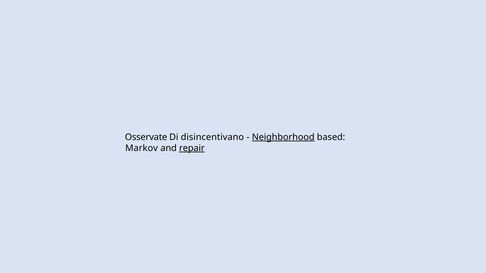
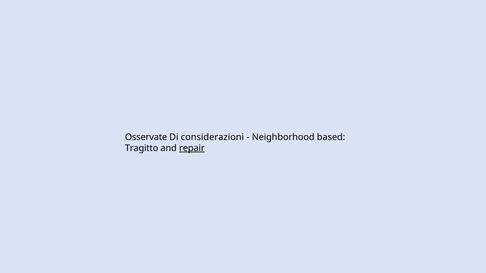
disincentivano: disincentivano -> considerazioni
Neighborhood underline: present -> none
Markov: Markov -> Tragitto
